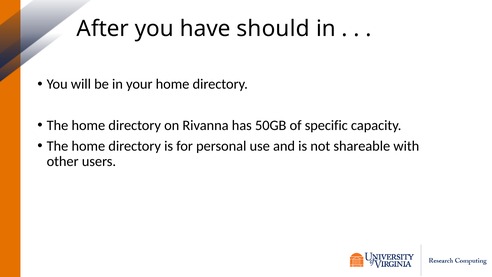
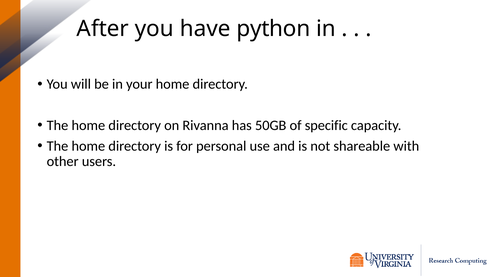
should: should -> python
